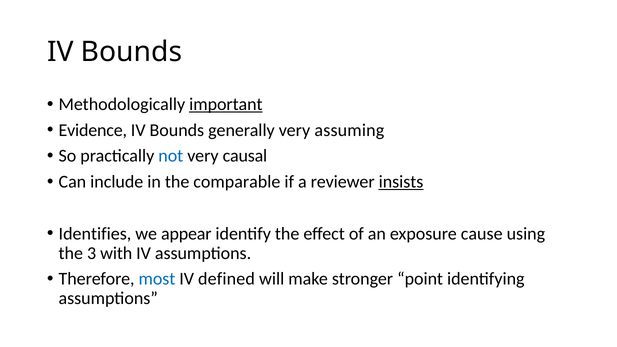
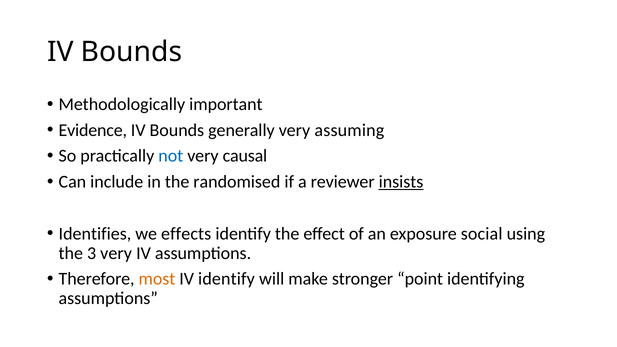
important underline: present -> none
comparable: comparable -> randomised
appear: appear -> effects
cause: cause -> social
3 with: with -> very
most colour: blue -> orange
IV defined: defined -> identify
